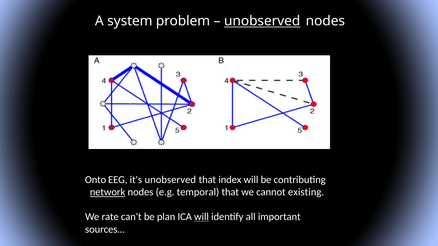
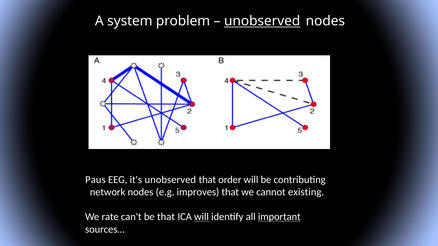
Onto: Onto -> Paus
index: index -> order
network underline: present -> none
temporal: temporal -> improves
be plan: plan -> that
important underline: none -> present
